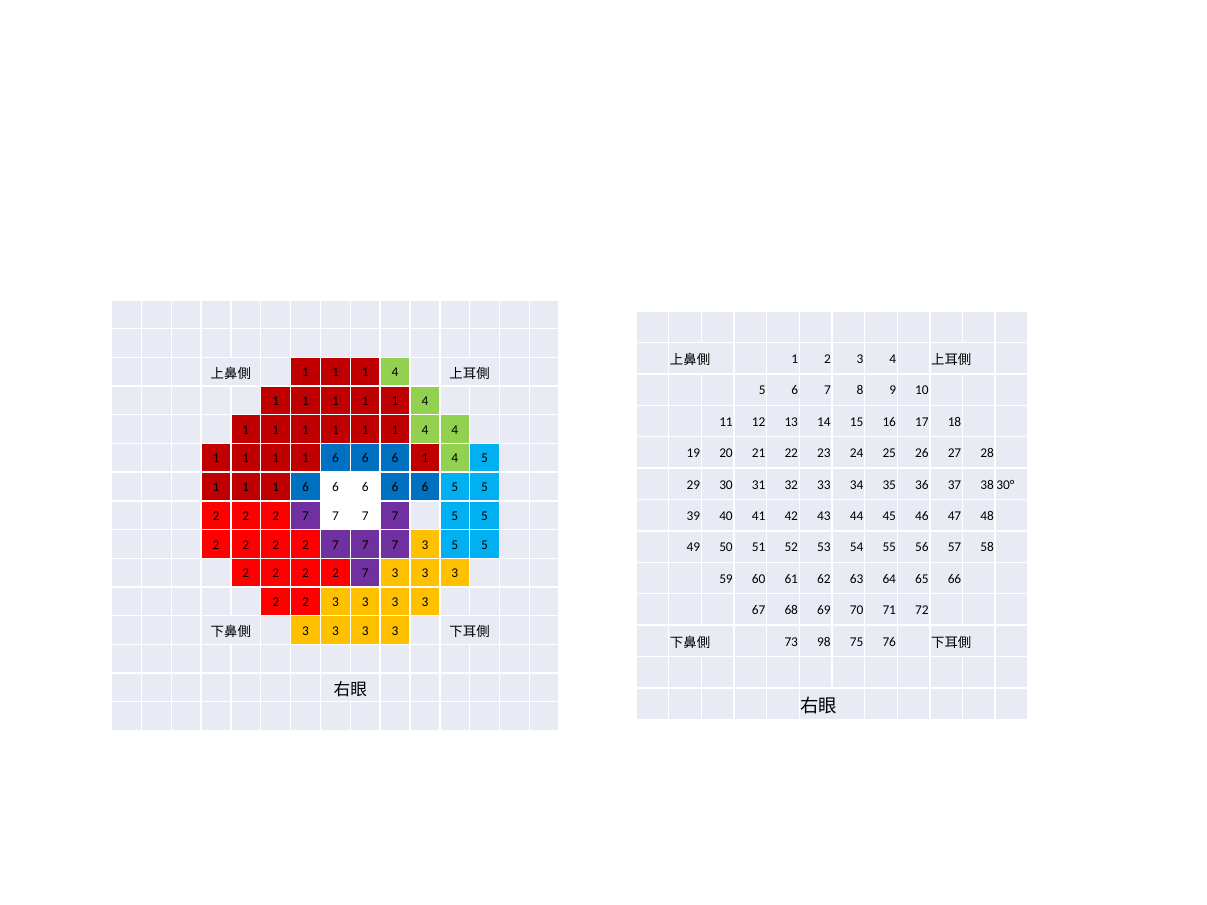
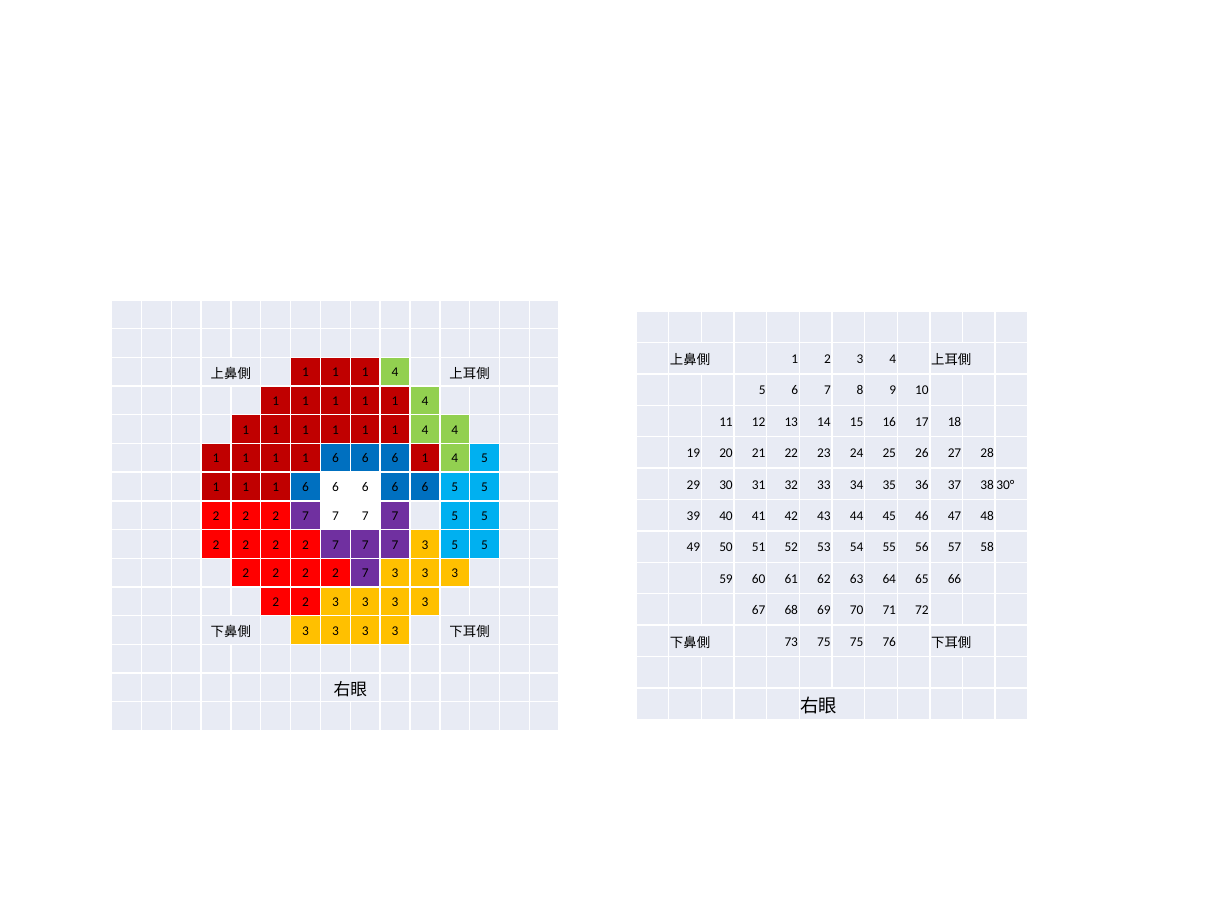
73 98: 98 -> 75
